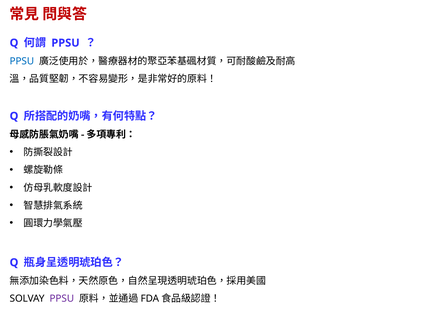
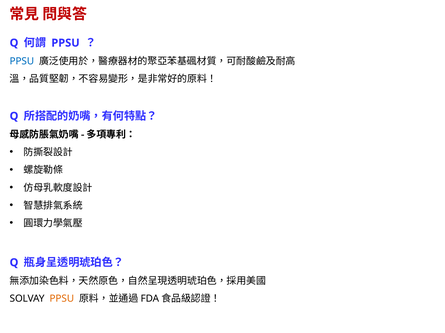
PPSU at (62, 299) colour: purple -> orange
